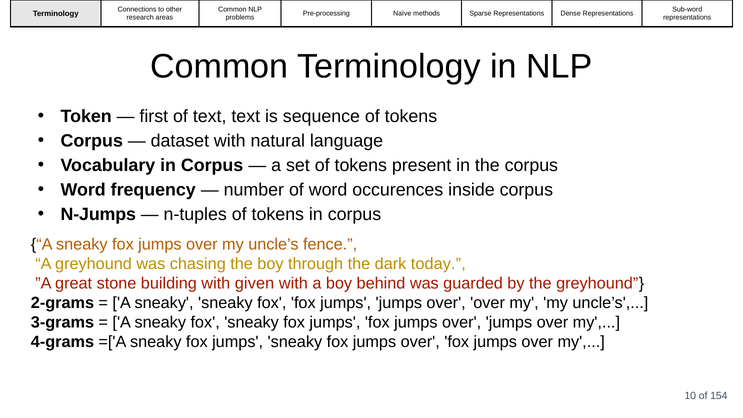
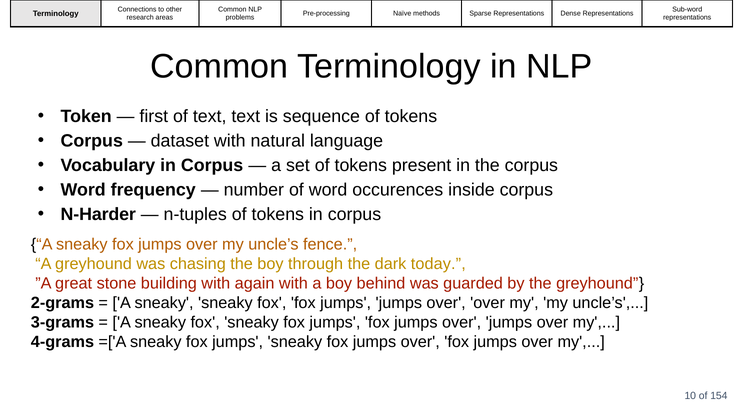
N-Jumps: N-Jumps -> N-Harder
given: given -> again
